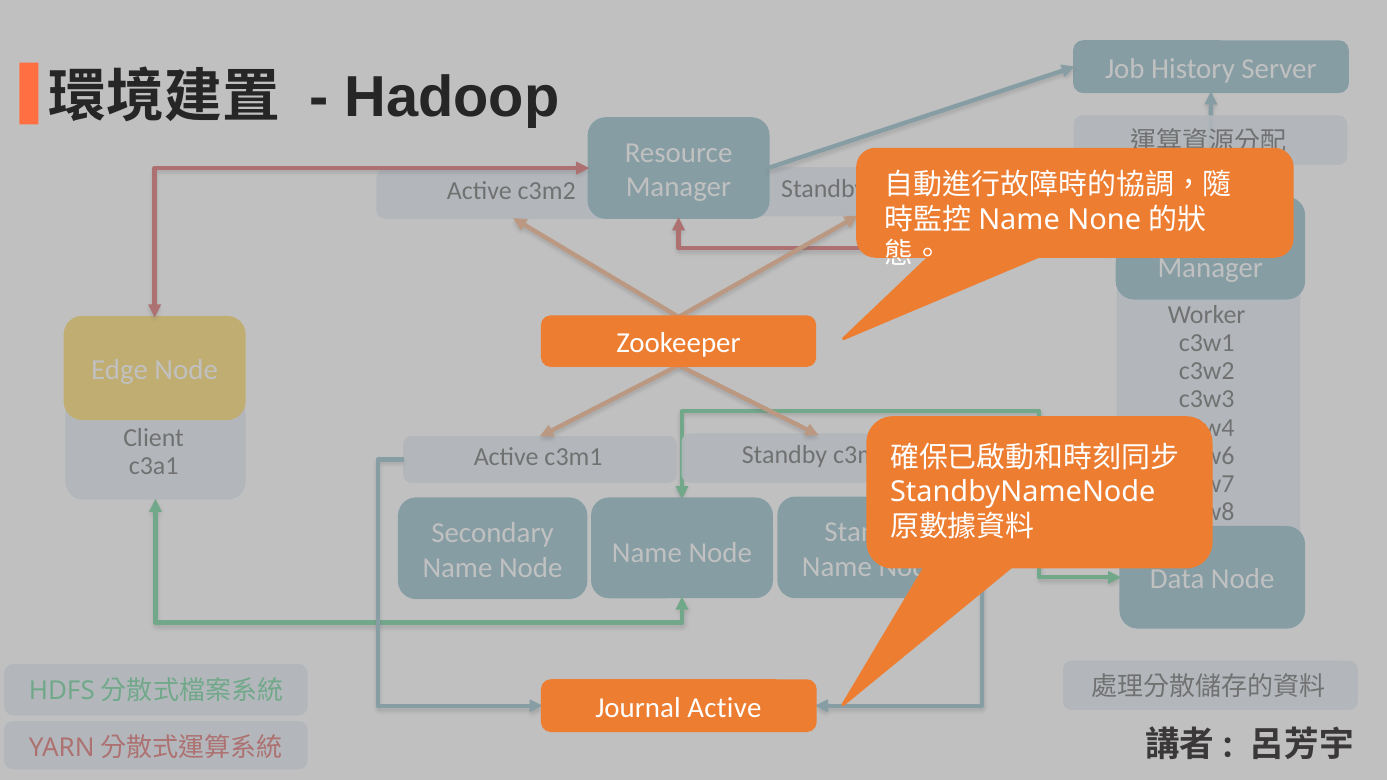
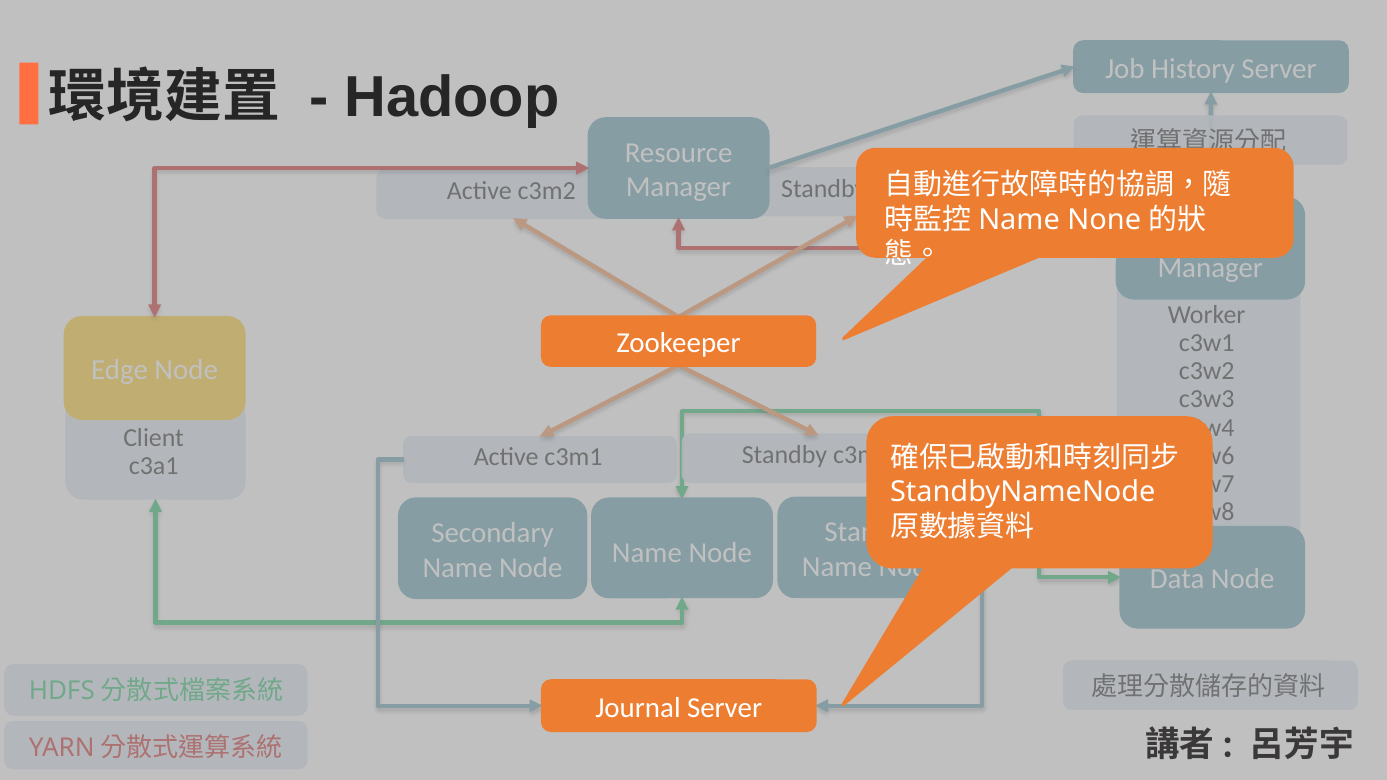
Journal Active: Active -> Server
